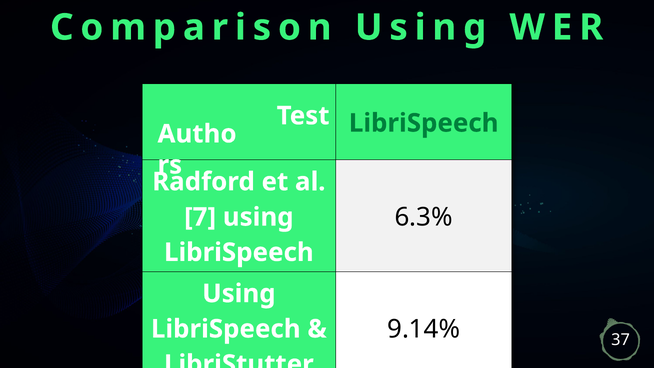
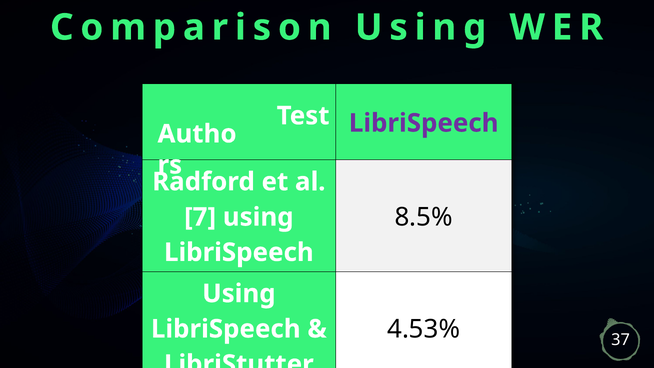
LibriSpeech at (424, 123) colour: green -> purple
6.3%: 6.3% -> 8.5%
9.14%: 9.14% -> 4.53%
